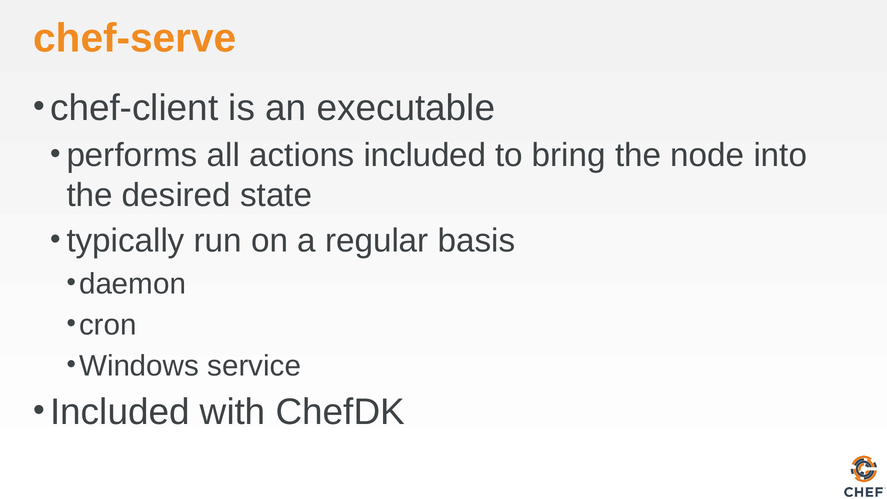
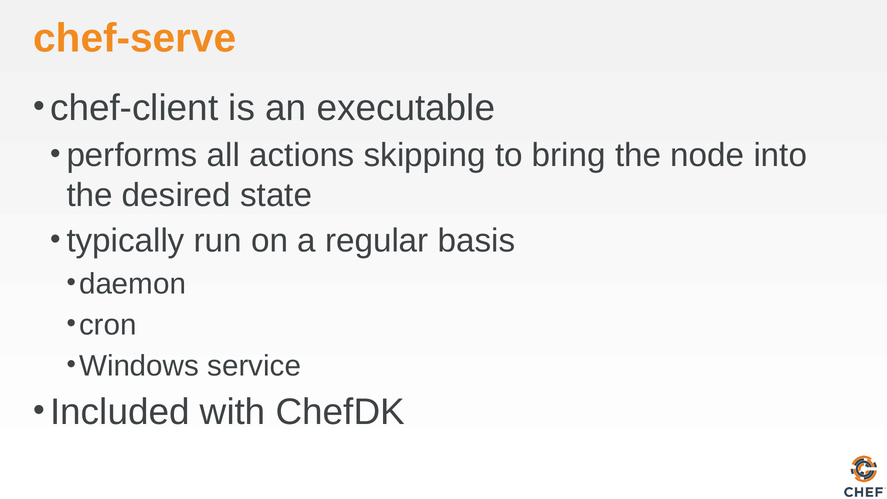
actions included: included -> skipping
